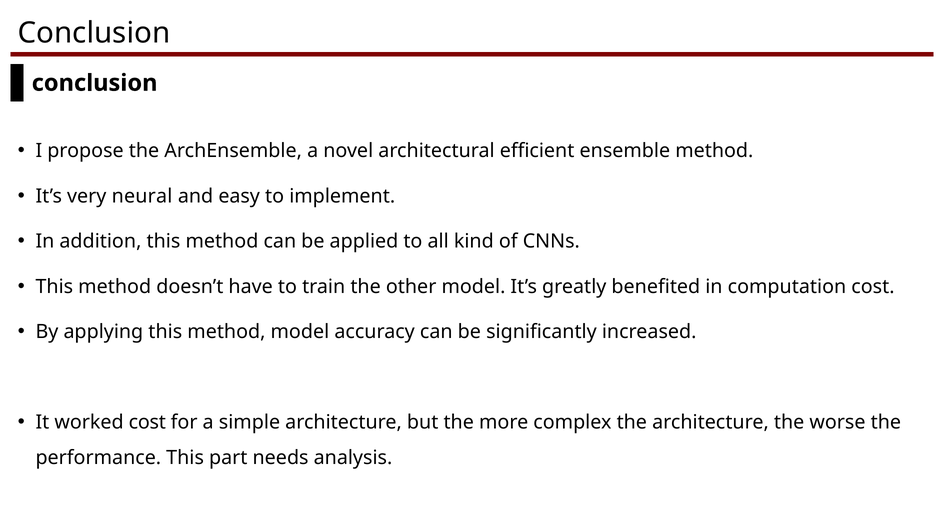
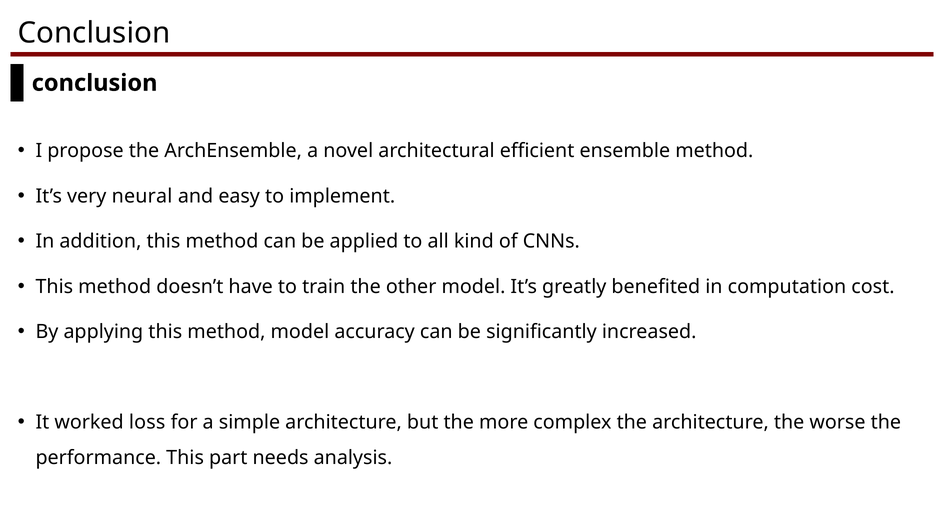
worked cost: cost -> loss
